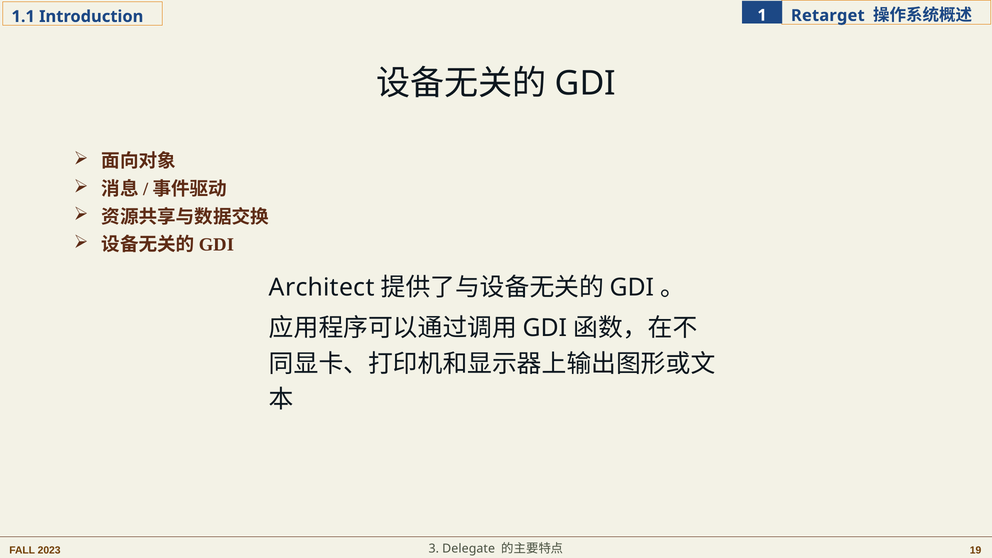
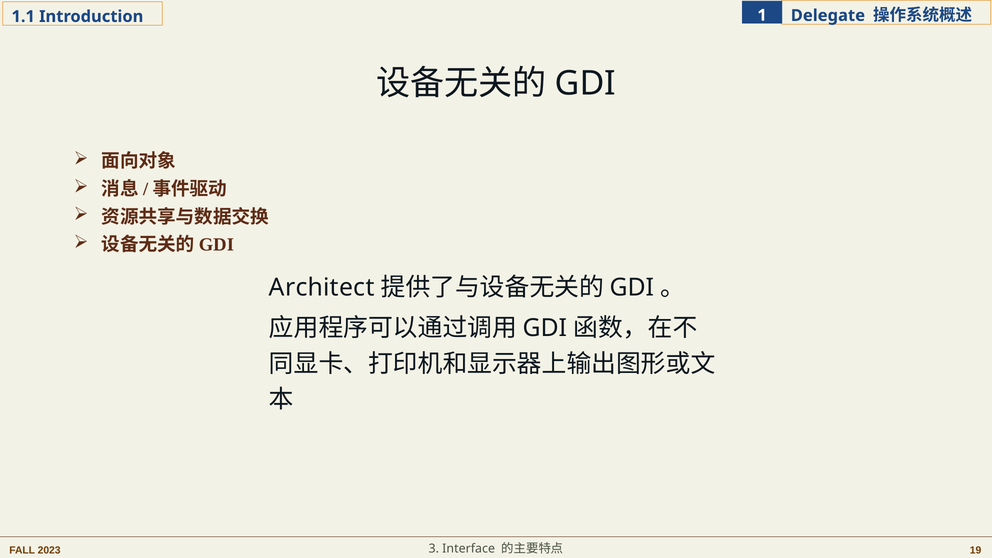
Retarget: Retarget -> Delegate
Delegate: Delegate -> Interface
